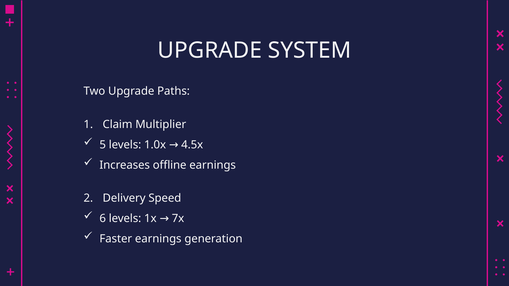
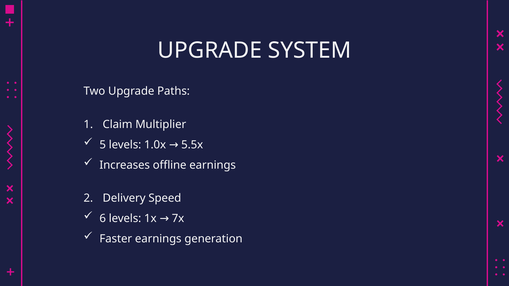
4.5x: 4.5x -> 5.5x
